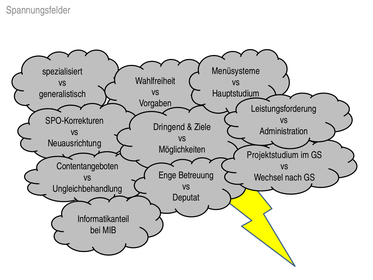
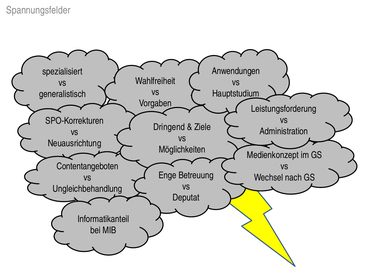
Menüsysteme: Menüsysteme -> Anwendungen
Projektstudium: Projektstudium -> Medienkonzept
